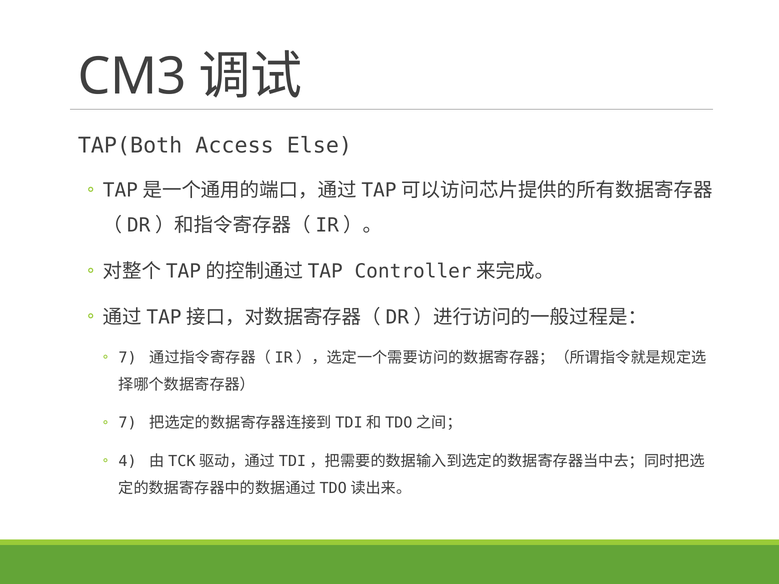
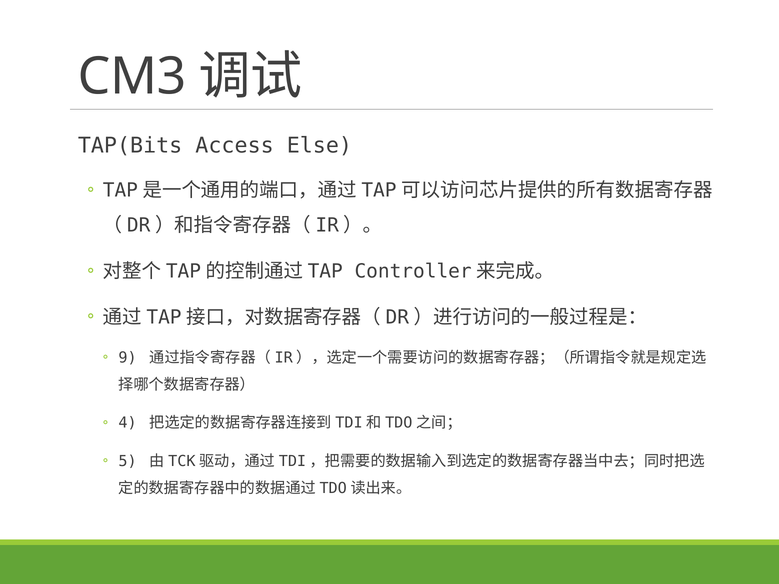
TAP(Both: TAP(Both -> TAP(Bits
7 at (128, 358): 7 -> 9
7 at (128, 423): 7 -> 4
4: 4 -> 5
